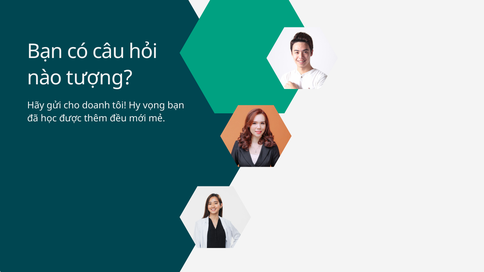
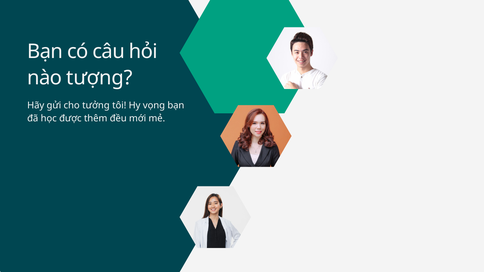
doanh: doanh -> tưởng
